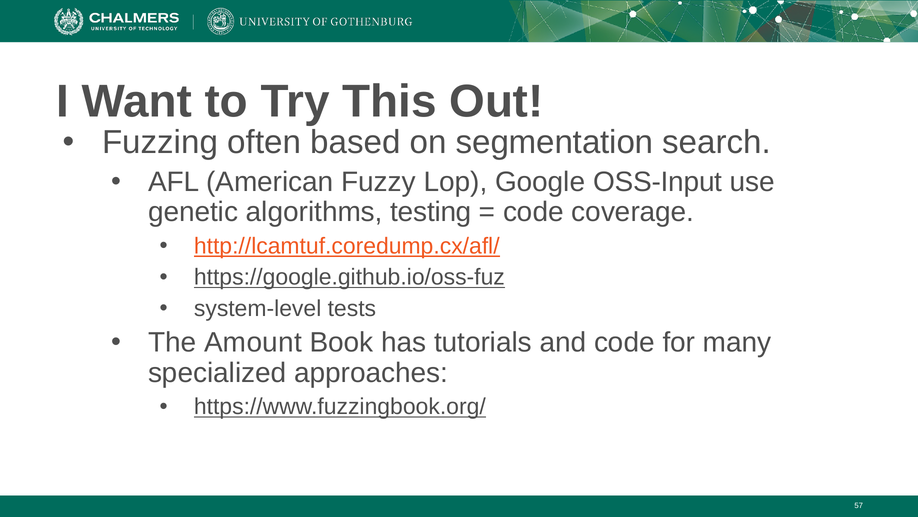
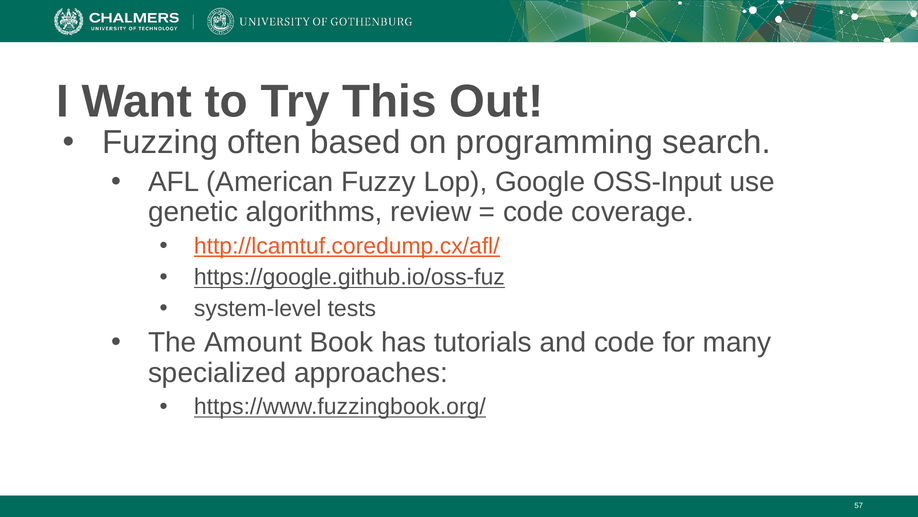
segmentation: segmentation -> programming
testing: testing -> review
